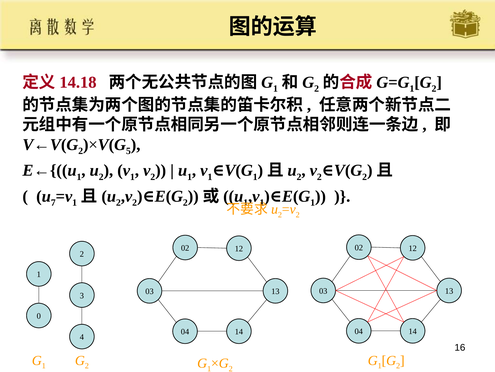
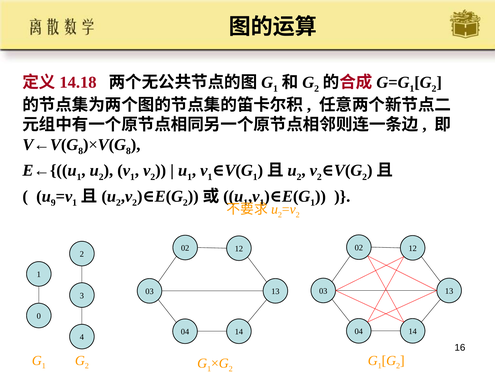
2 at (81, 151): 2 -> 8
5 at (128, 151): 5 -> 8
7: 7 -> 9
